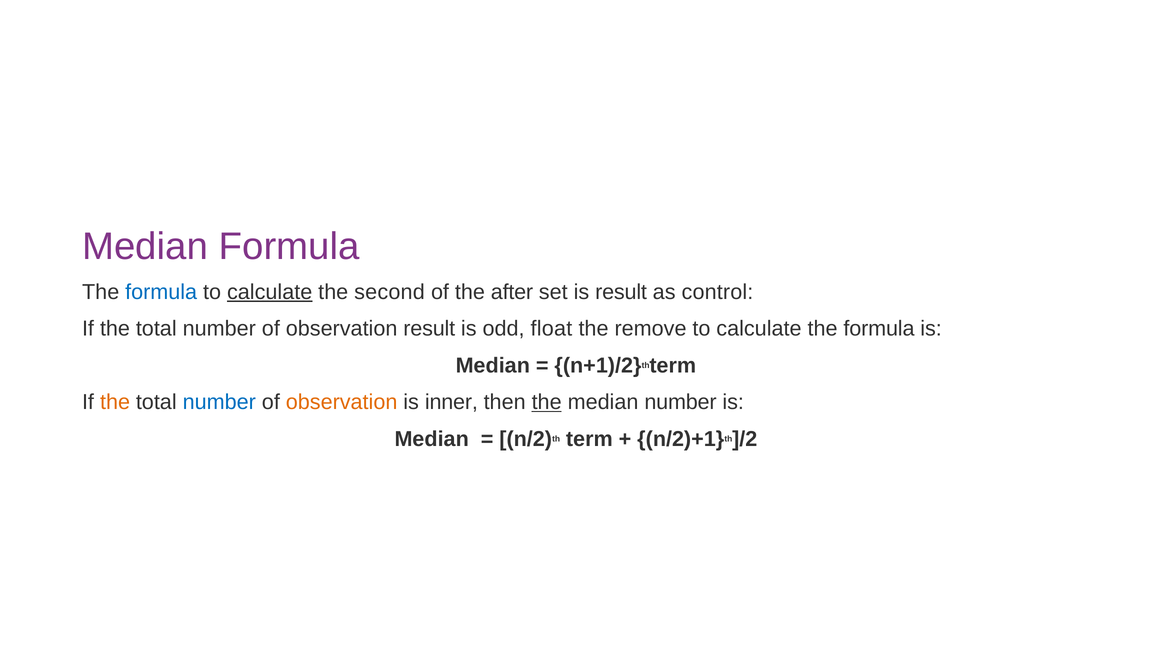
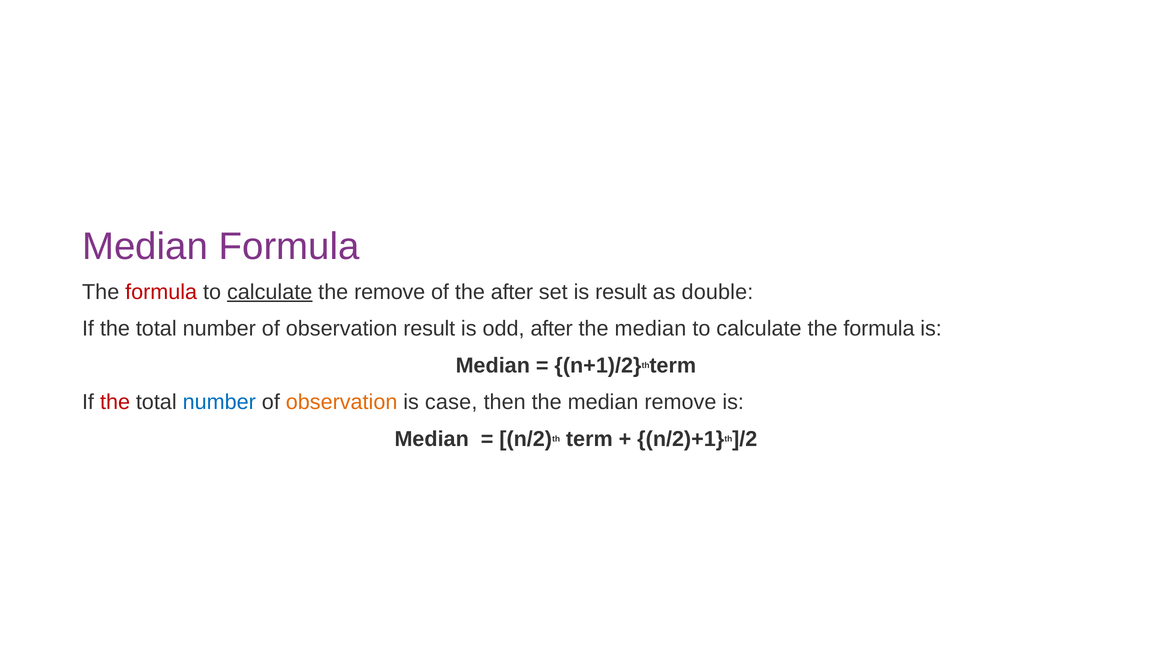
formula at (161, 292) colour: blue -> red
the second: second -> remove
control: control -> double
odd float: float -> after
remove at (651, 329): remove -> median
the at (115, 402) colour: orange -> red
inner: inner -> case
the at (547, 402) underline: present -> none
median number: number -> remove
